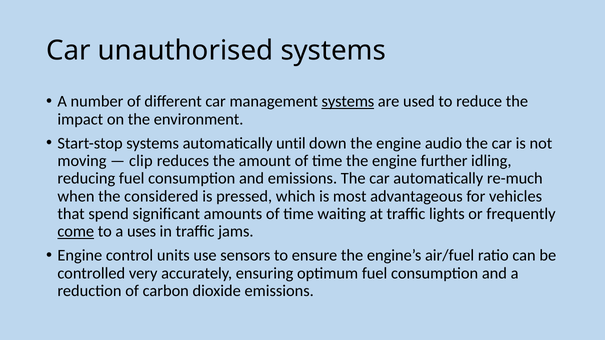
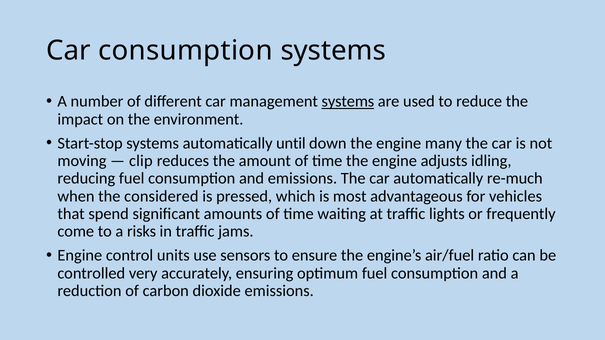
Car unauthorised: unauthorised -> consumption
audio: audio -> many
further: further -> adjusts
come underline: present -> none
uses: uses -> risks
